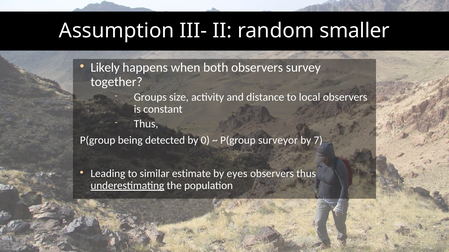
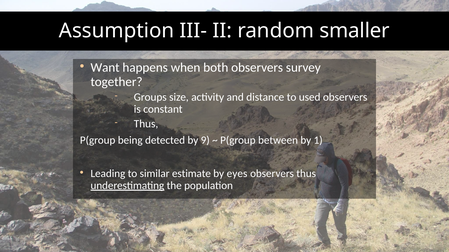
Likely: Likely -> Want
local: local -> used
0: 0 -> 9
surveyor: surveyor -> between
7: 7 -> 1
